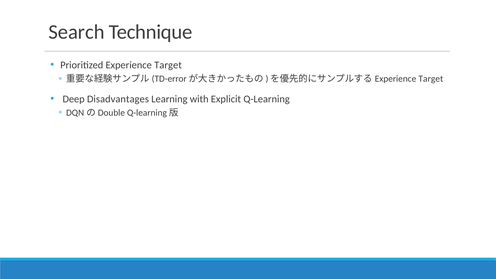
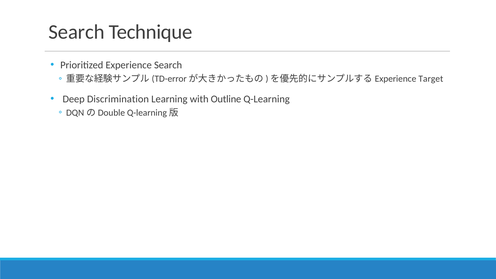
Experience Target: Target -> Search
Disadvantages: Disadvantages -> Discrimination
Explicit: Explicit -> Outline
